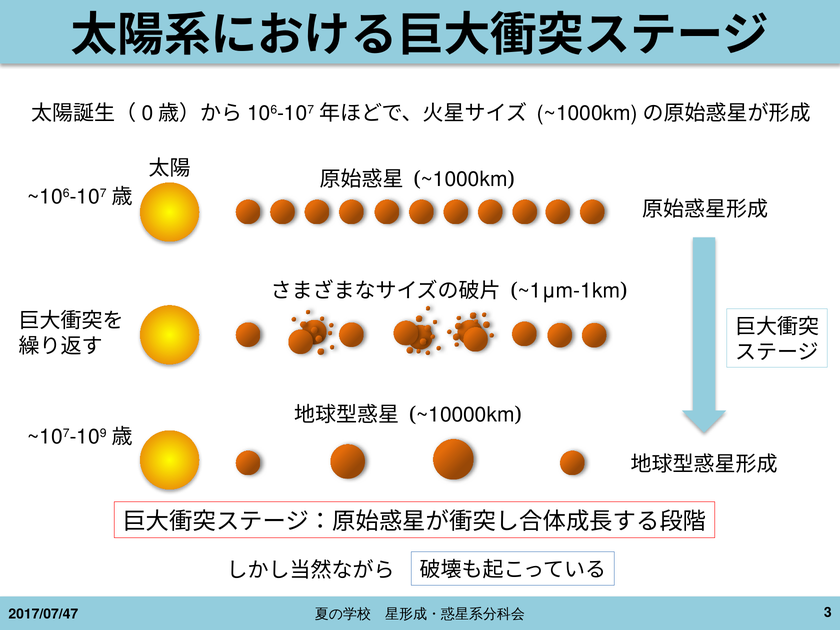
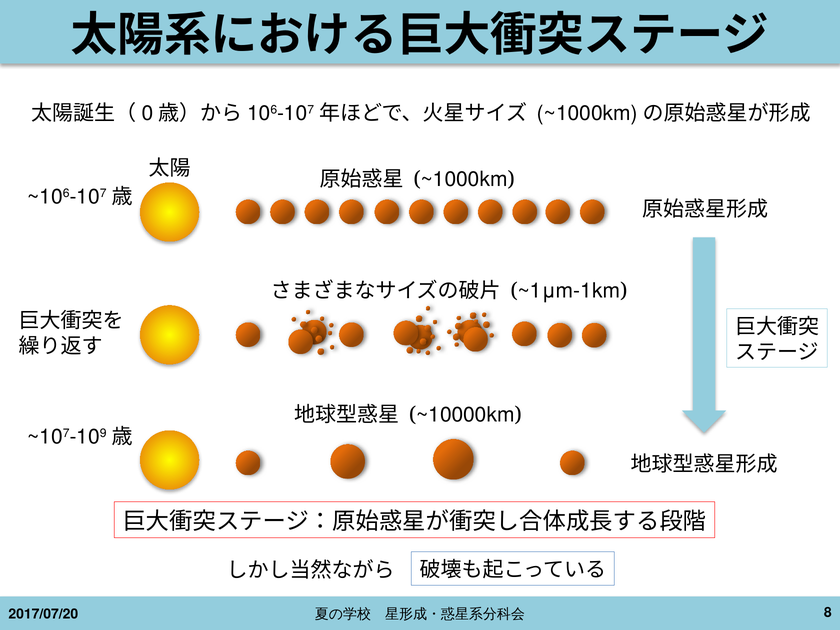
3: 3 -> 8
2017/07/47: 2017/07/47 -> 2017/07/20
